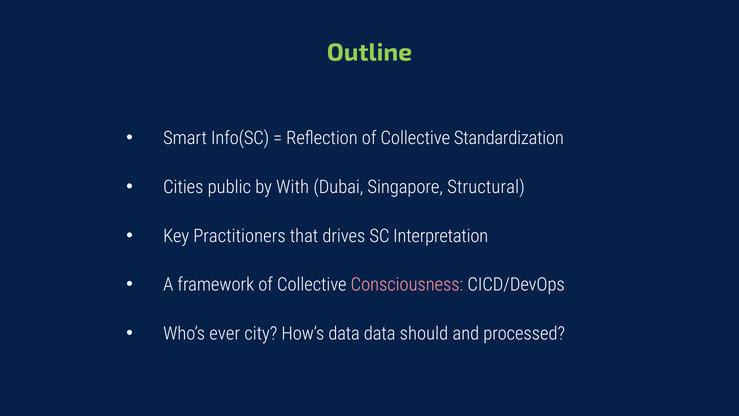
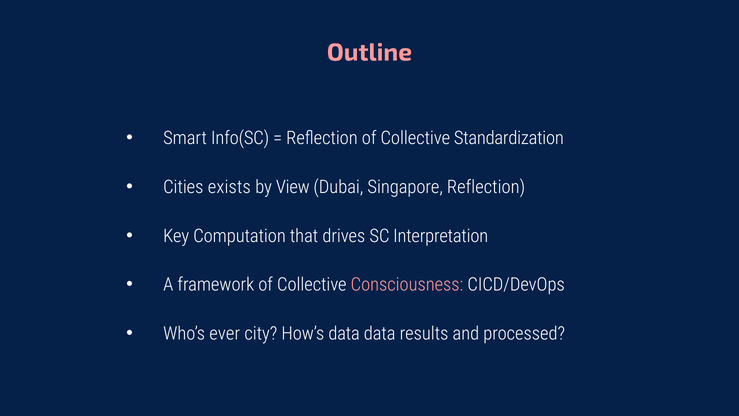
Outline colour: light green -> pink
public: public -> exists
With: With -> View
Singapore Structural: Structural -> Reflection
Practitioners: Practitioners -> Computation
should: should -> results
